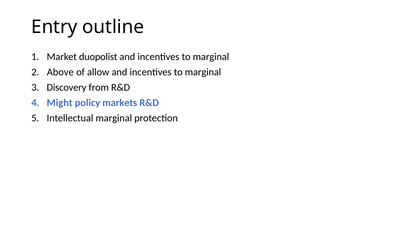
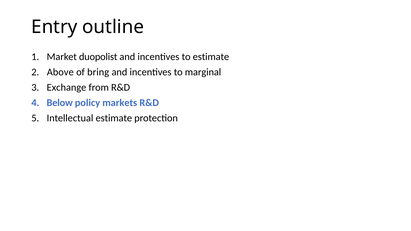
marginal at (211, 57): marginal -> estimate
allow: allow -> bring
Discovery: Discovery -> Exchange
Might: Might -> Below
Intellectual marginal: marginal -> estimate
